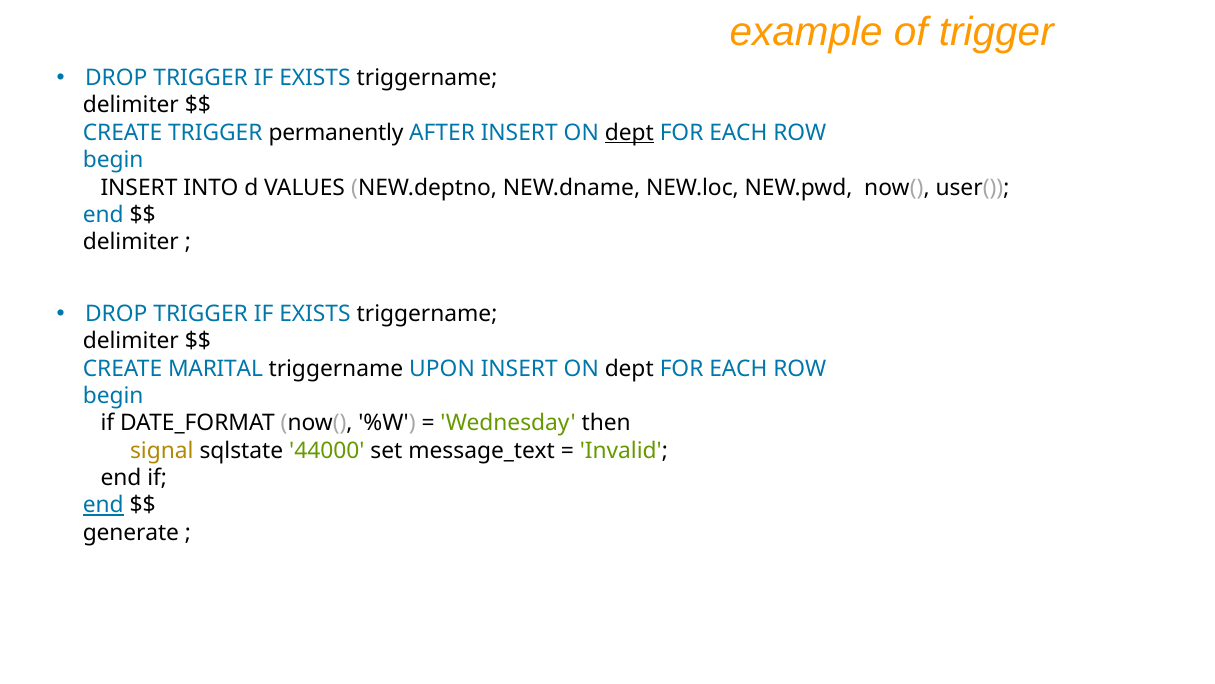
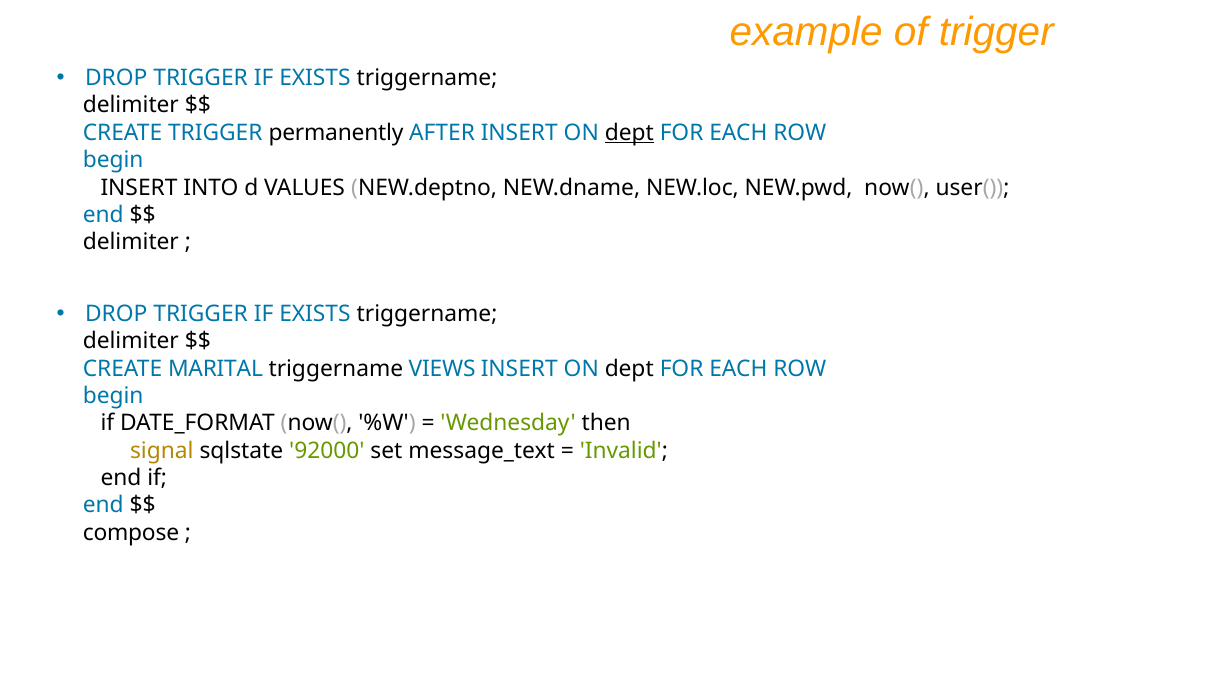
UPON: UPON -> VIEWS
44000: 44000 -> 92000
end at (103, 505) underline: present -> none
generate: generate -> compose
